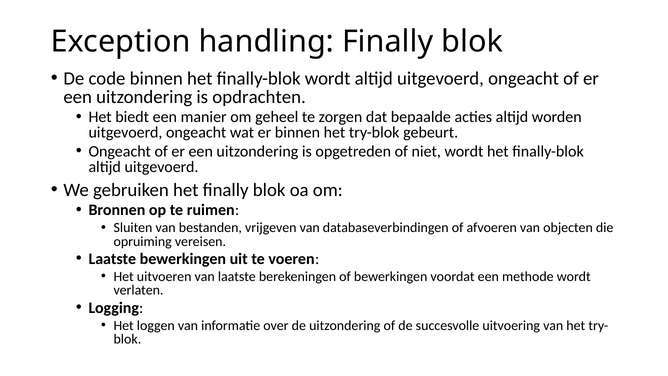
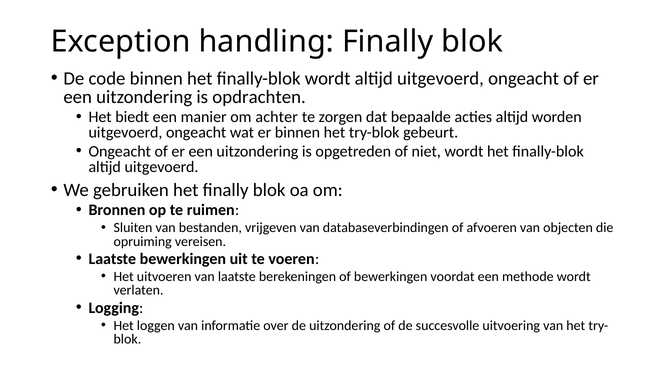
geheel: geheel -> achter
